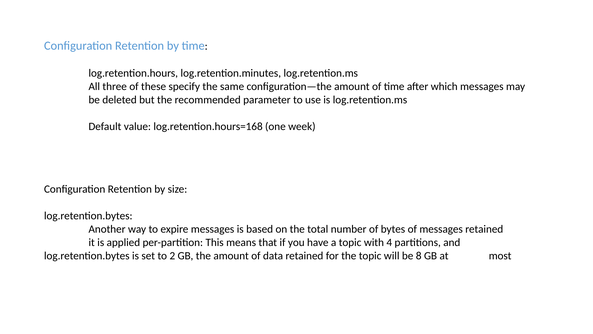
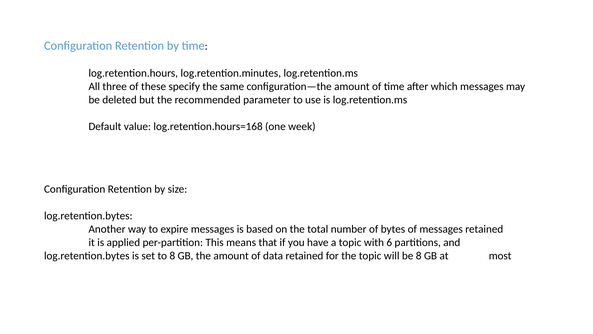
4: 4 -> 6
to 2: 2 -> 8
